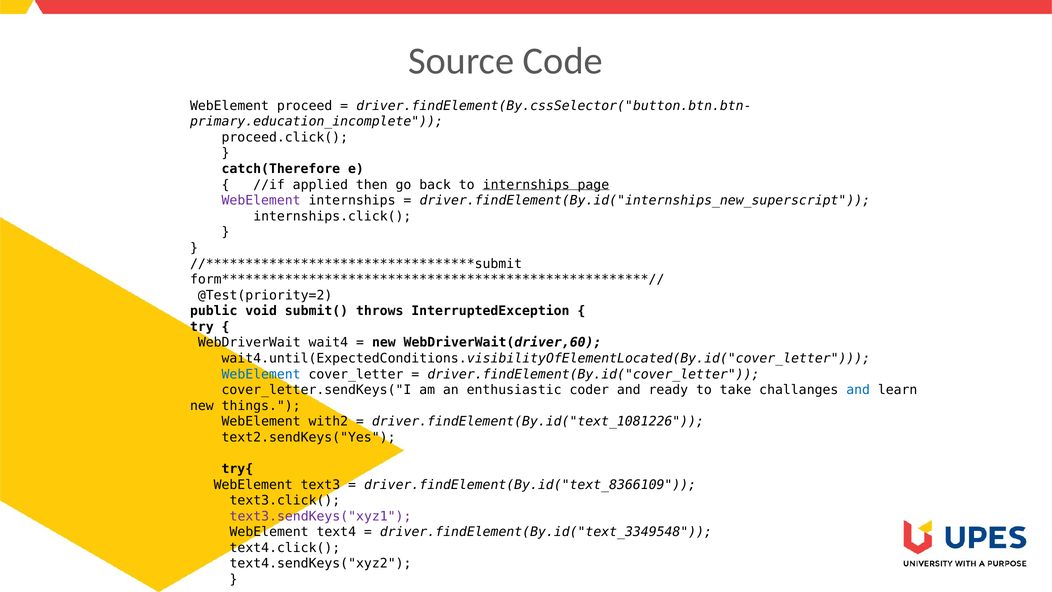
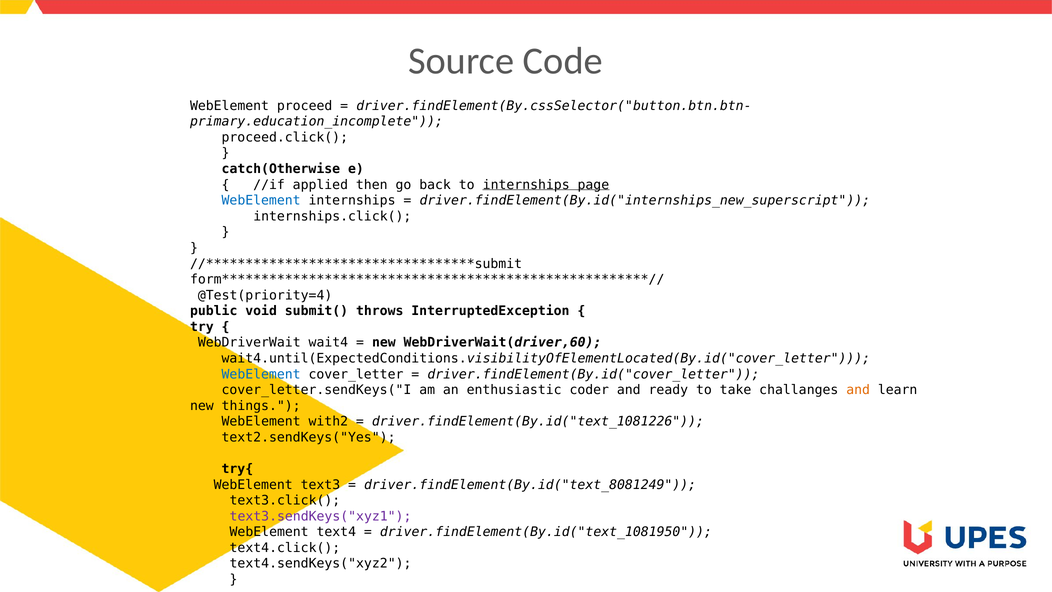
catch(Therefore: catch(Therefore -> catch(Otherwise
WebElement at (261, 200) colour: purple -> blue
@Test(priority=2: @Test(priority=2 -> @Test(priority=4
and at (858, 390) colour: blue -> orange
driver.findElement(By.id("text_8366109: driver.findElement(By.id("text_8366109 -> driver.findElement(By.id("text_8081249
driver.findElement(By.id("text_3349548: driver.findElement(By.id("text_3349548 -> driver.findElement(By.id("text_1081950
